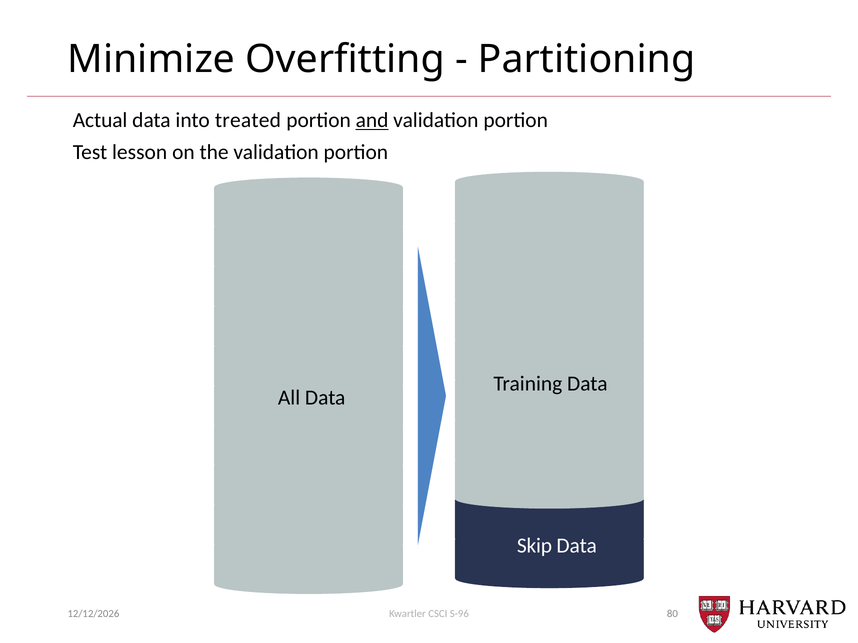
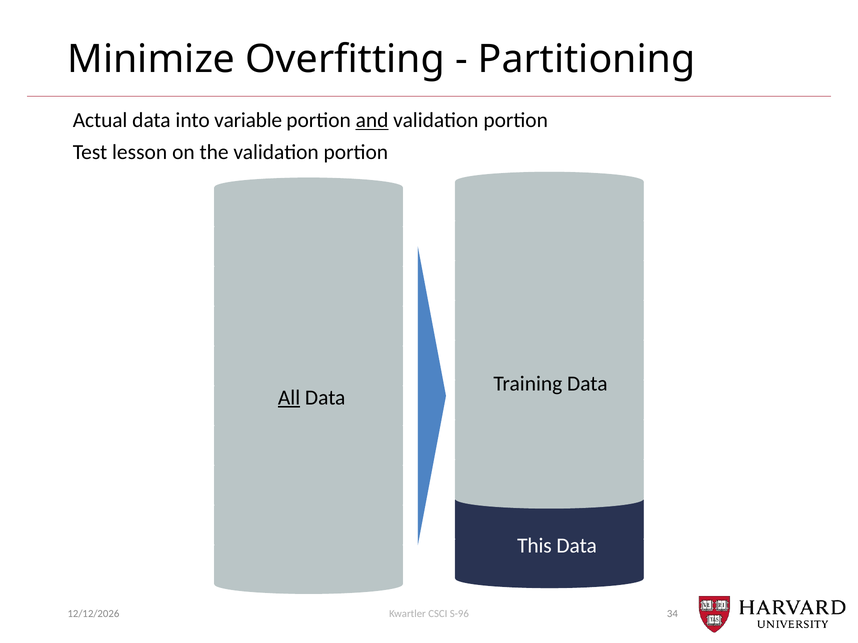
treated: treated -> variable
All underline: none -> present
Skip: Skip -> This
80: 80 -> 34
